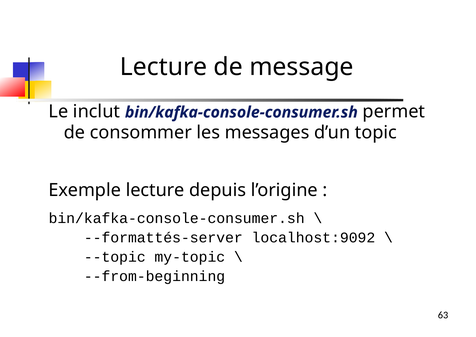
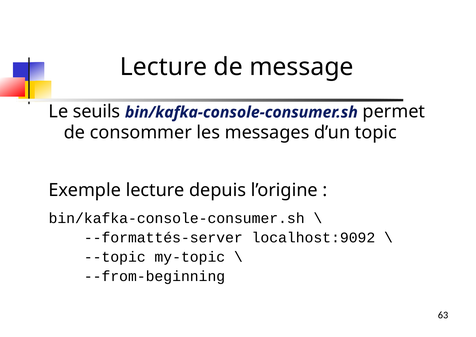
inclut: inclut -> seuils
